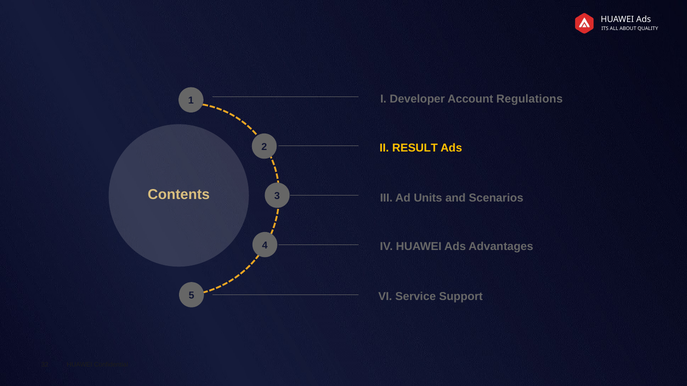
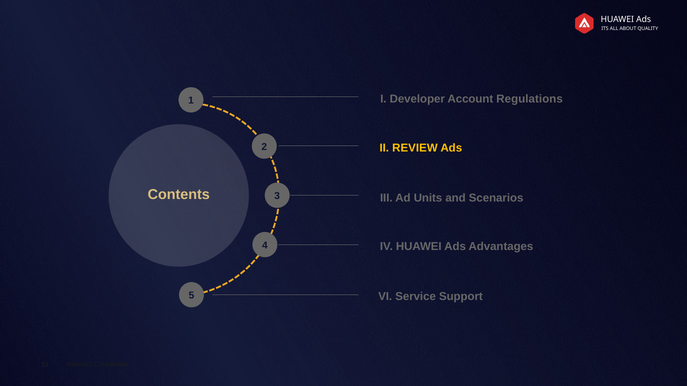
RESULT: RESULT -> REVIEW
